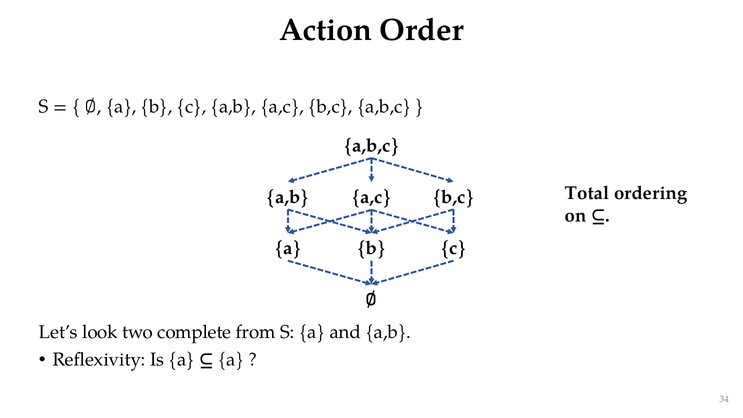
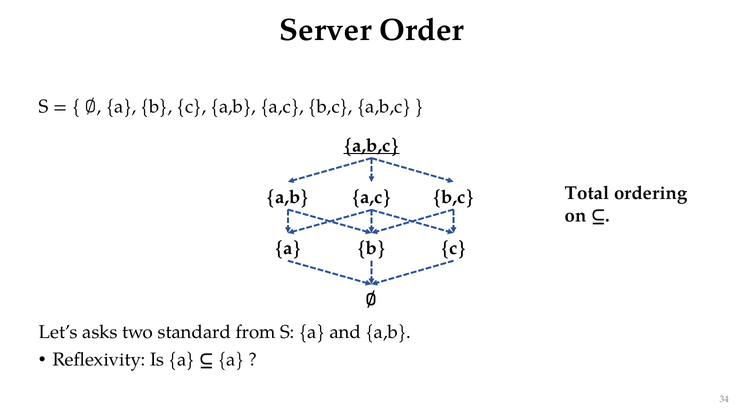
Action: Action -> Server
a,b,c at (371, 146) underline: none -> present
look: look -> asks
complete: complete -> standard
